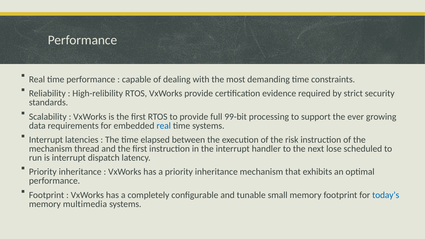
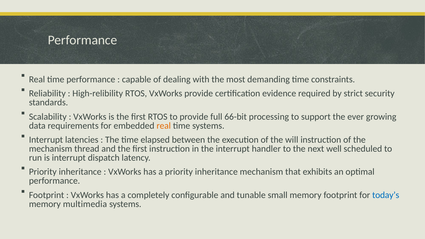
99-bit: 99-bit -> 66-bit
real at (164, 126) colour: blue -> orange
risk: risk -> will
lose: lose -> well
